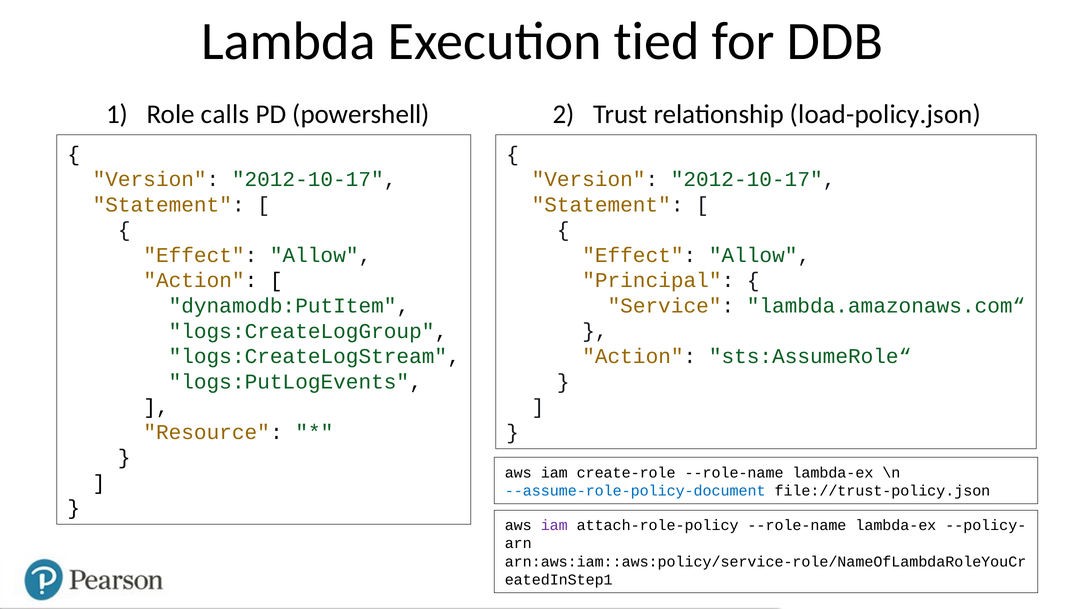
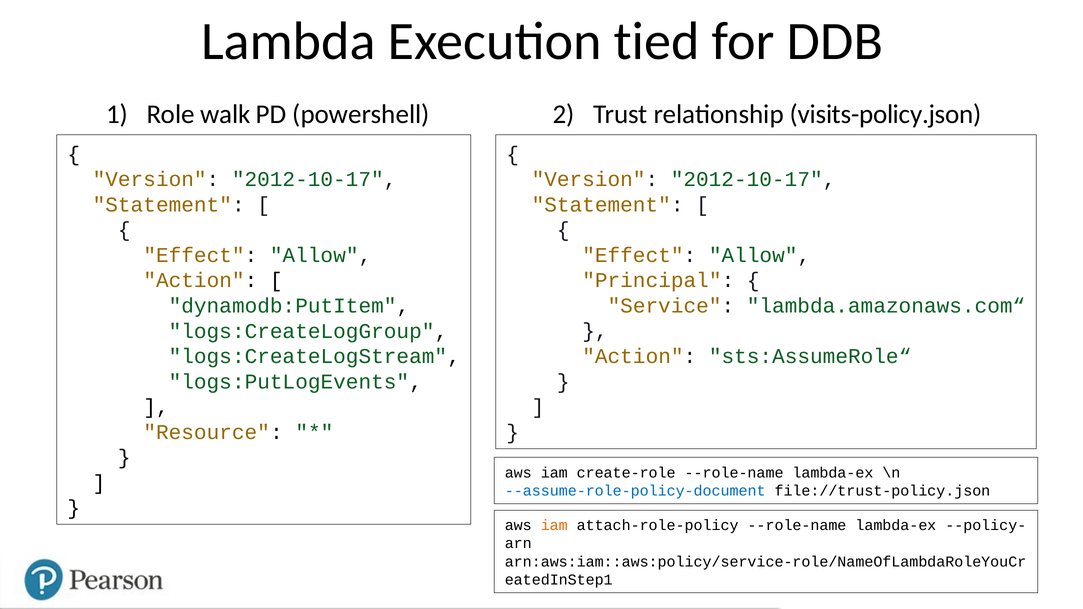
calls: calls -> walk
load-policy.json: load-policy.json -> visits-policy.json
iam at (554, 526) colour: purple -> orange
